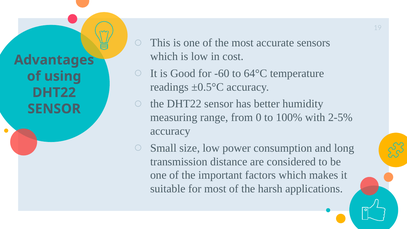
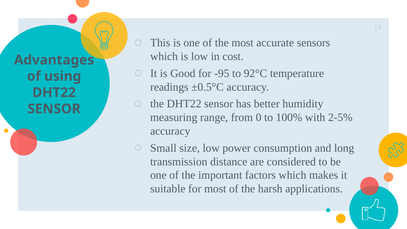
-60: -60 -> -95
64°C: 64°C -> 92°C
